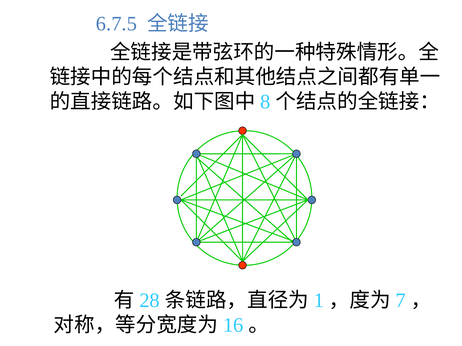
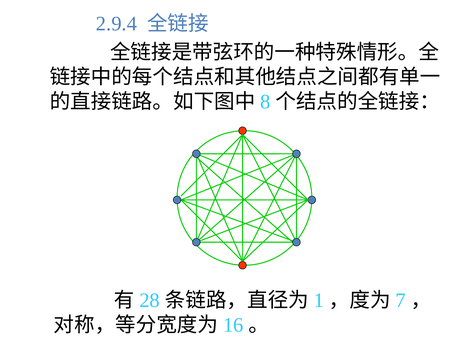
6.7.5: 6.7.5 -> 2.9.4
